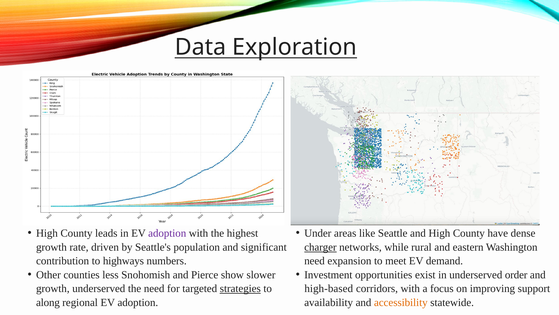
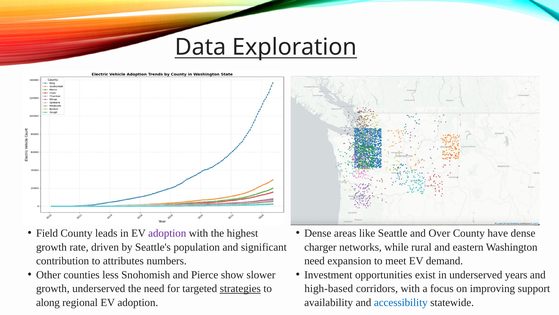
High at (47, 233): High -> Field
Under at (318, 233): Under -> Dense
and High: High -> Over
charger underline: present -> none
highways: highways -> attributes
order: order -> years
accessibility colour: orange -> blue
